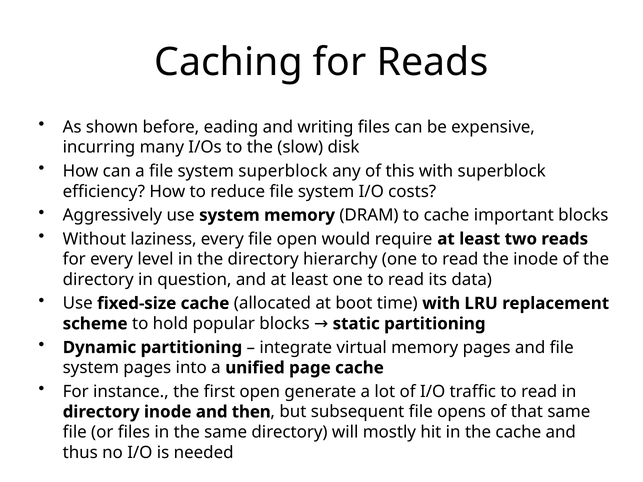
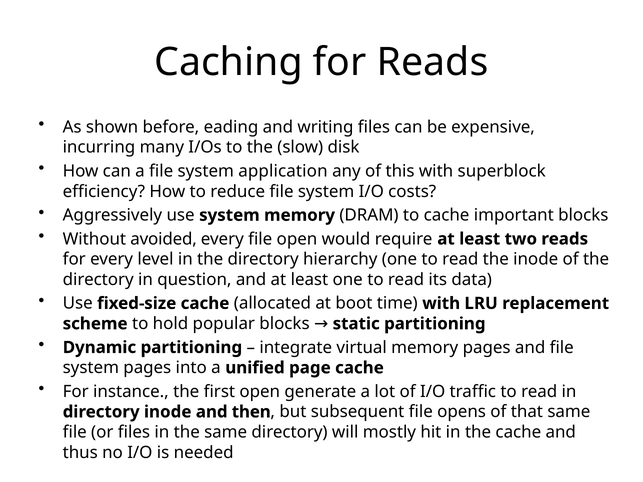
system superblock: superblock -> application
laziness: laziness -> avoided
